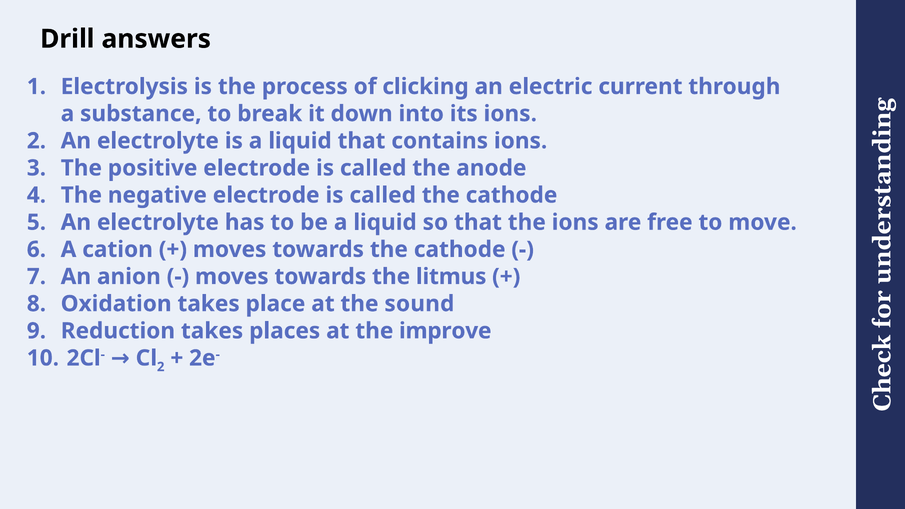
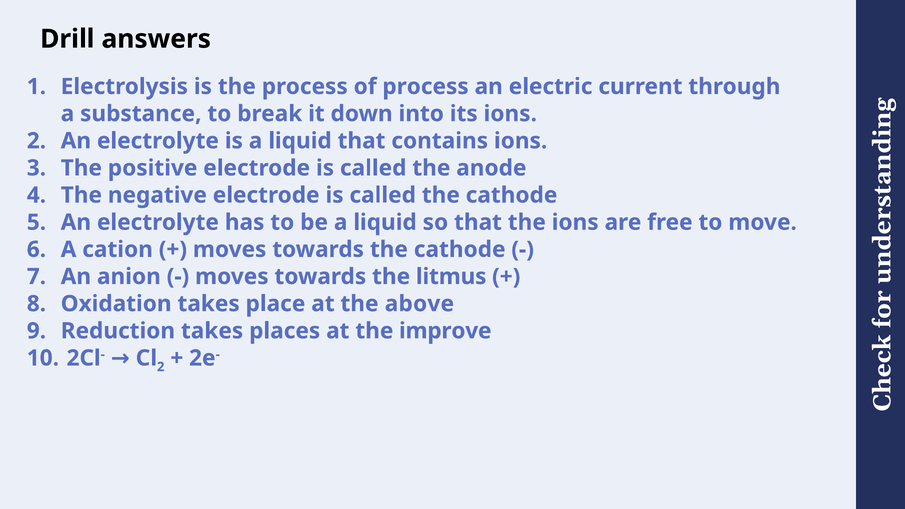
of clicking: clicking -> process
sound: sound -> above
